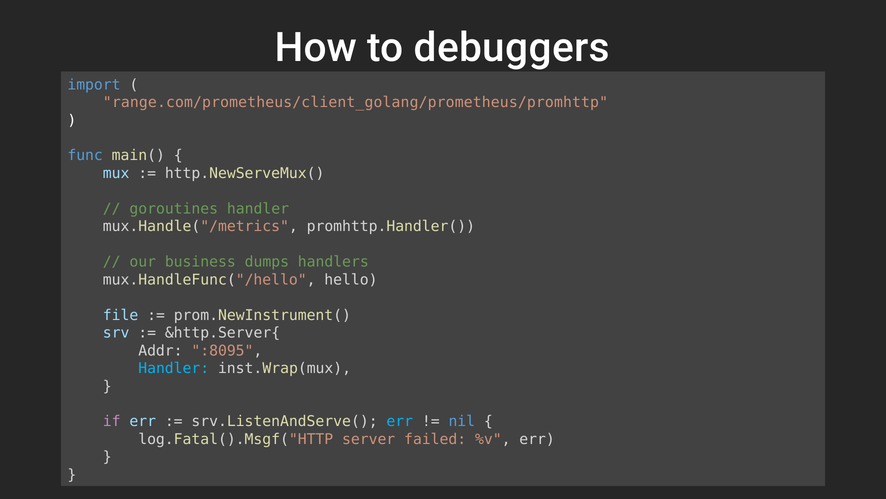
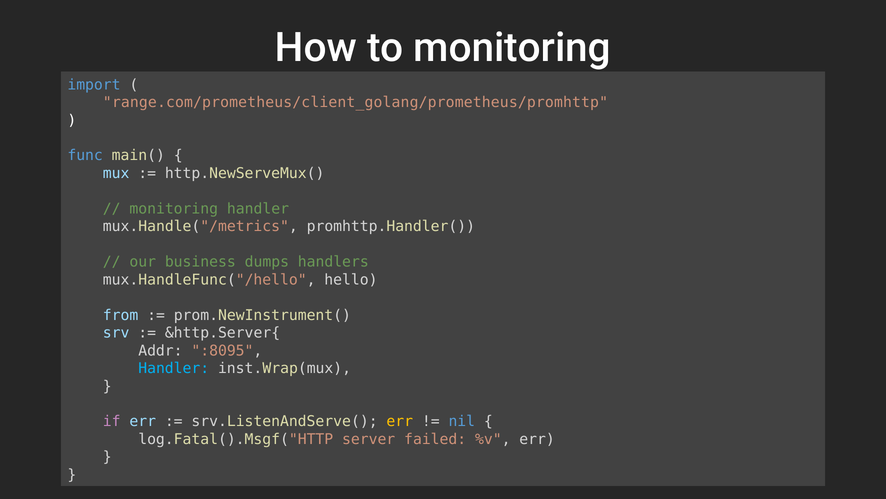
to debuggers: debuggers -> monitoring
goroutines at (174, 209): goroutines -> monitoring
file: file -> from
err at (400, 421) colour: light blue -> yellow
